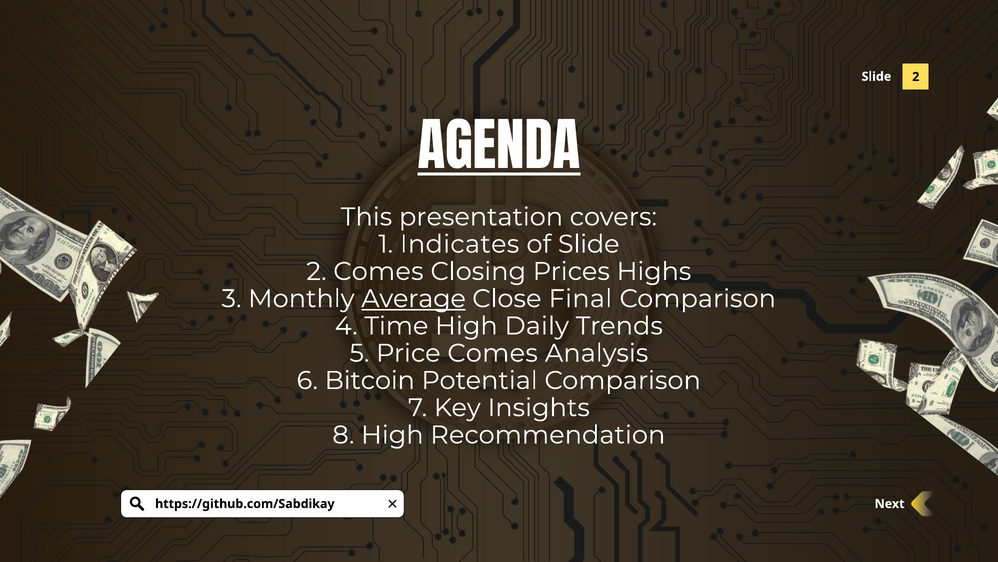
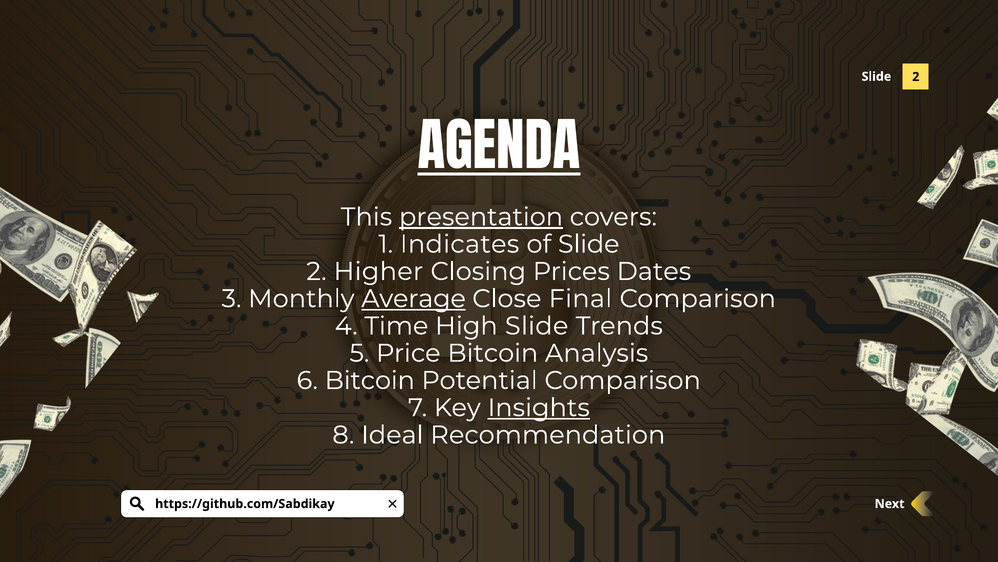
presentation underline: none -> present
2 Comes: Comes -> Higher
Highs: Highs -> Dates
High Daily: Daily -> Slide
Price Comes: Comes -> Bitcoin
Insights underline: none -> present
8 High: High -> Ideal
